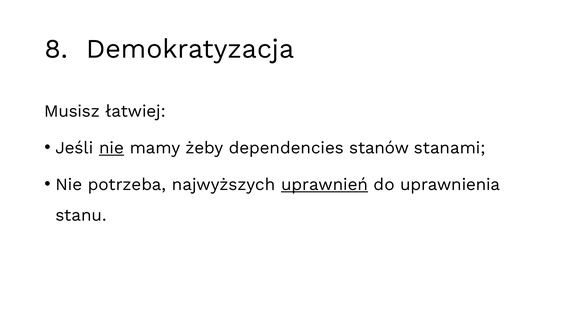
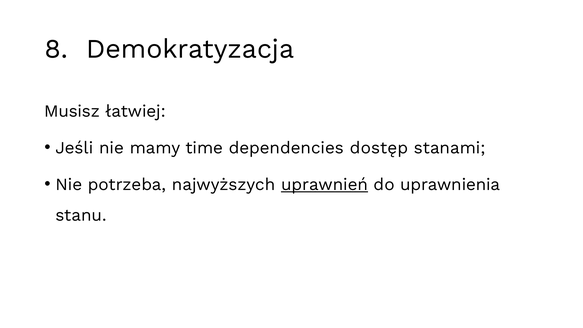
nie at (111, 148) underline: present -> none
żeby: żeby -> time
stanów: stanów -> dostęp
